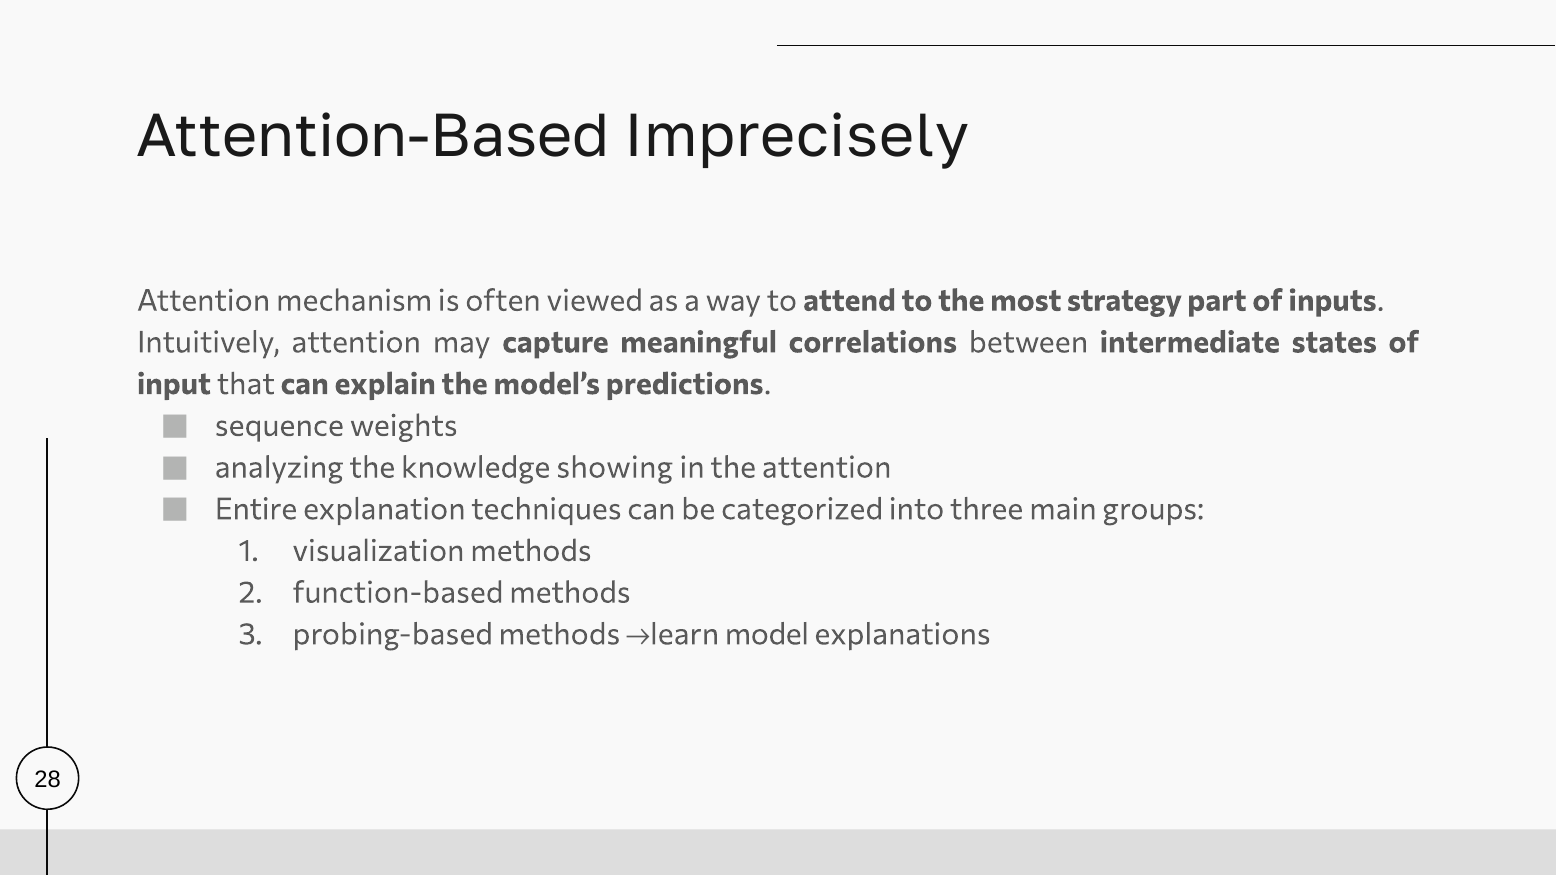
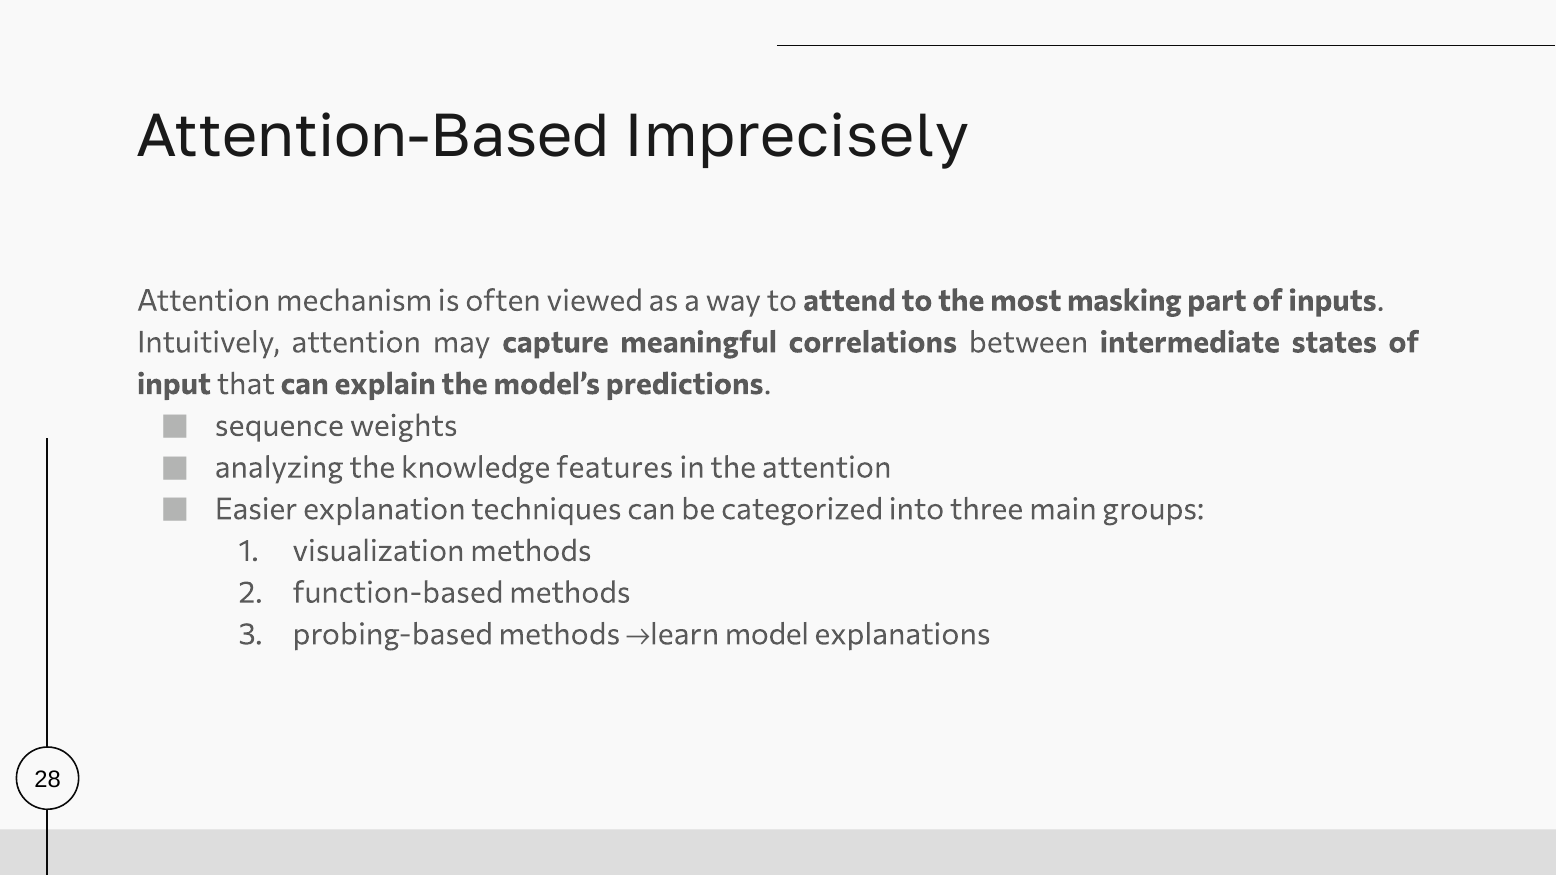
strategy: strategy -> masking
showing: showing -> features
Entire: Entire -> Easier
